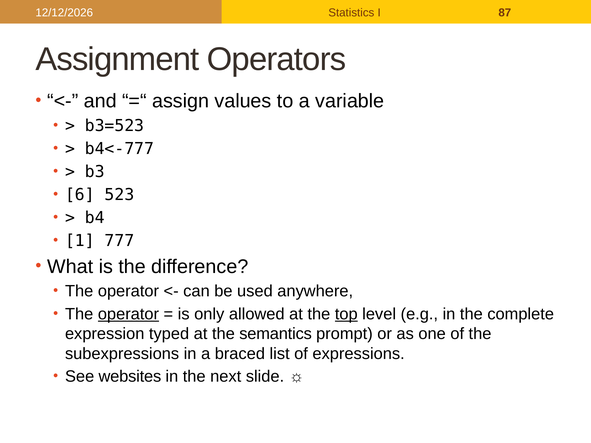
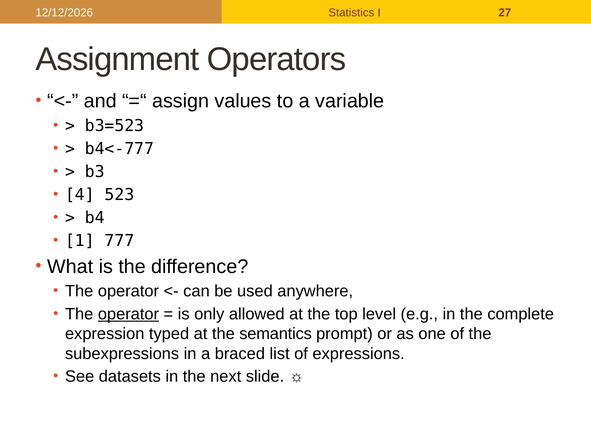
87: 87 -> 27
6: 6 -> 4
top underline: present -> none
websites: websites -> datasets
